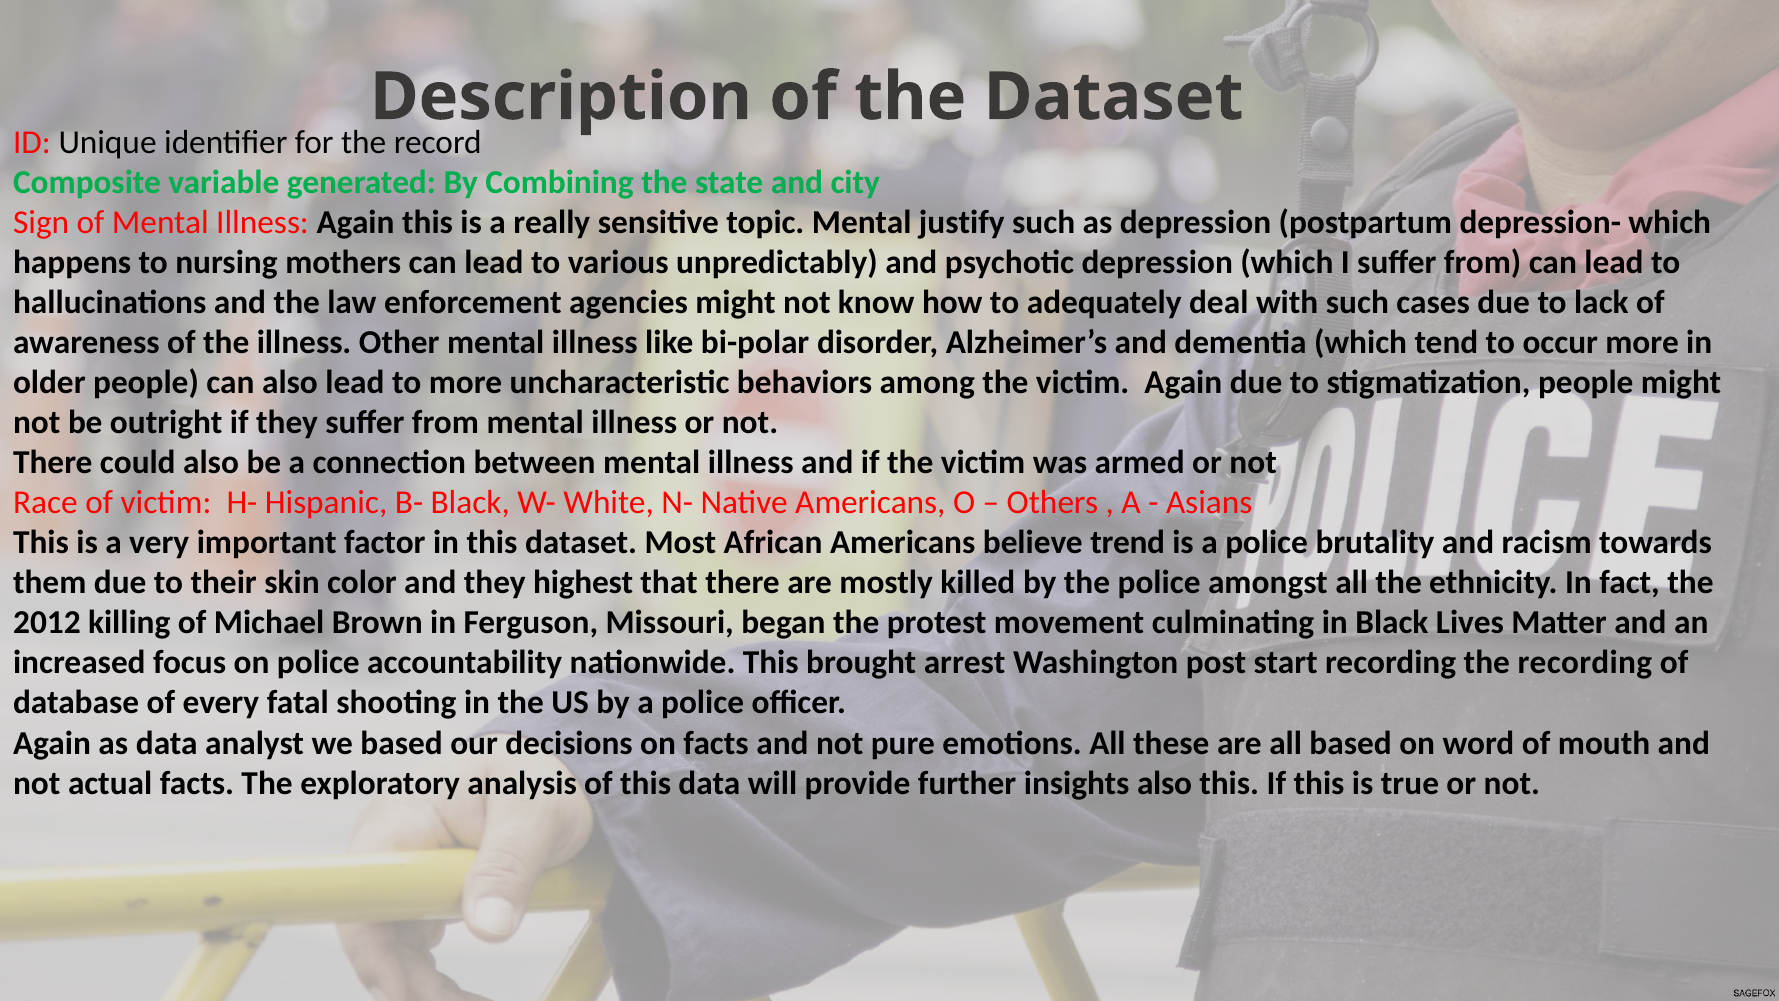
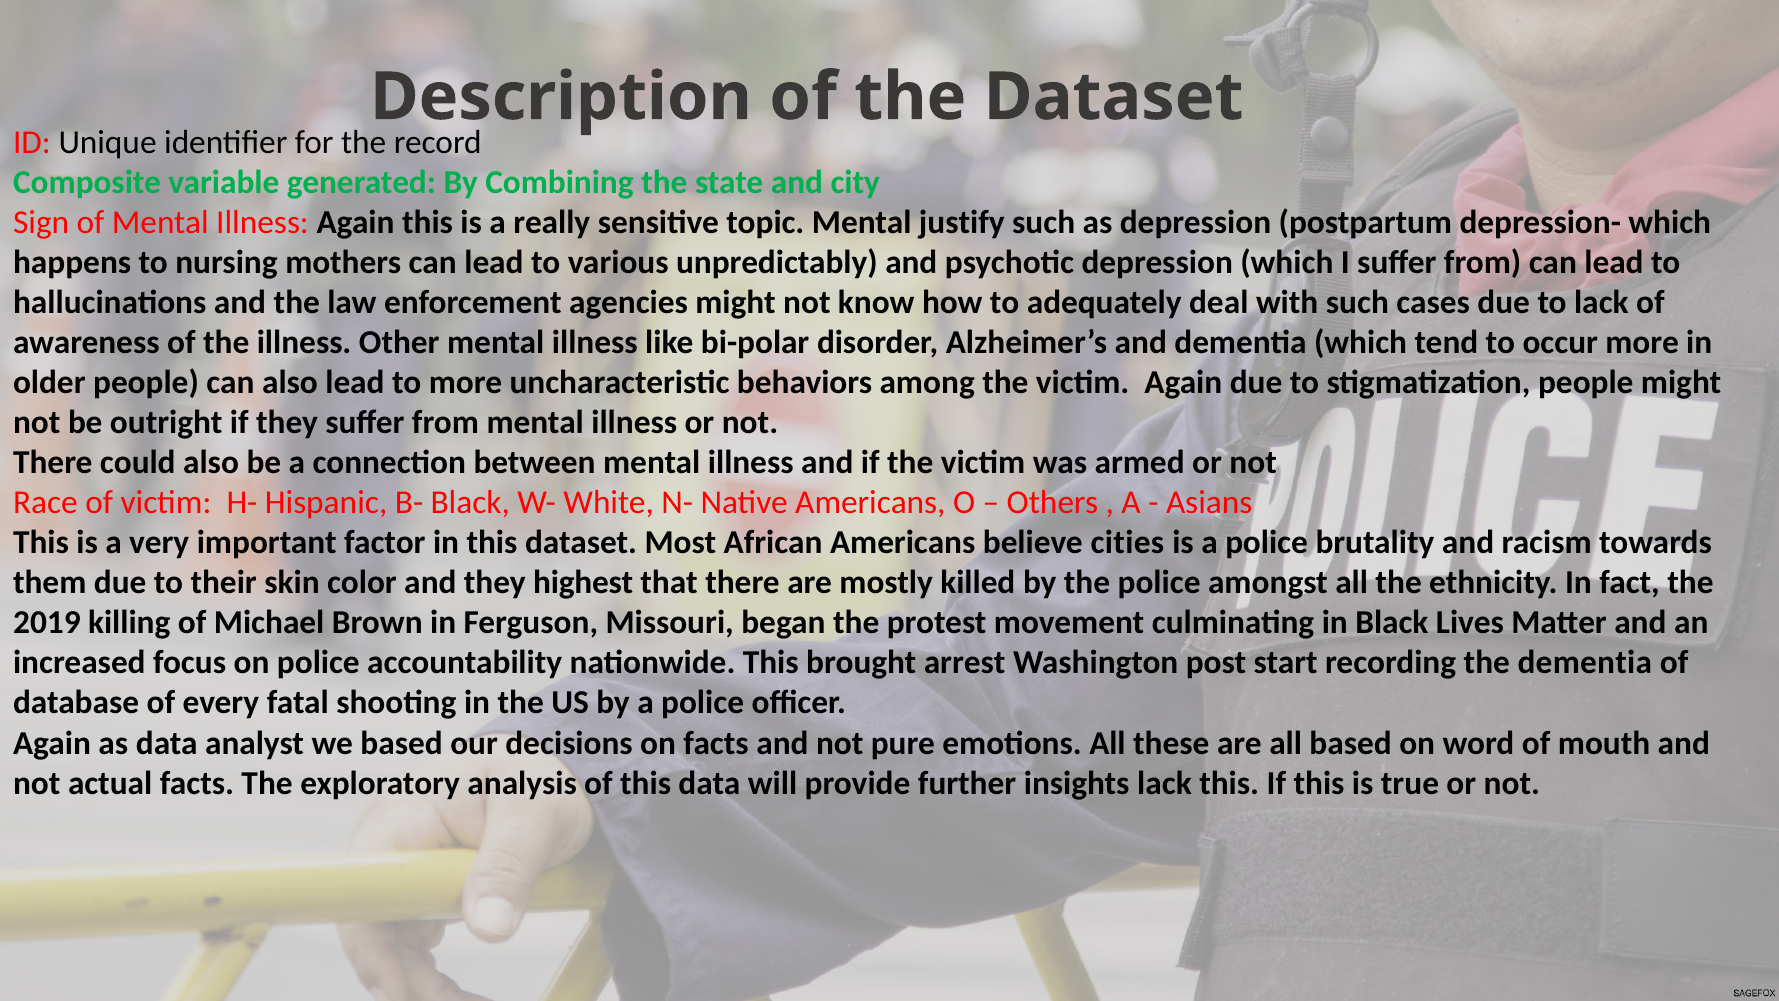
trend: trend -> cities
2012: 2012 -> 2019
the recording: recording -> dementia
insights also: also -> lack
